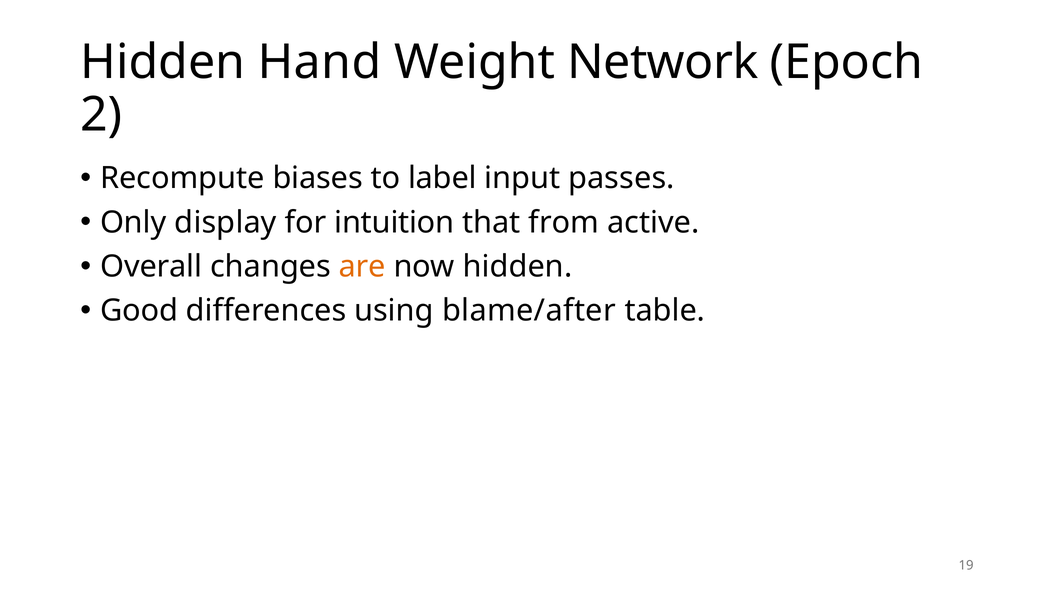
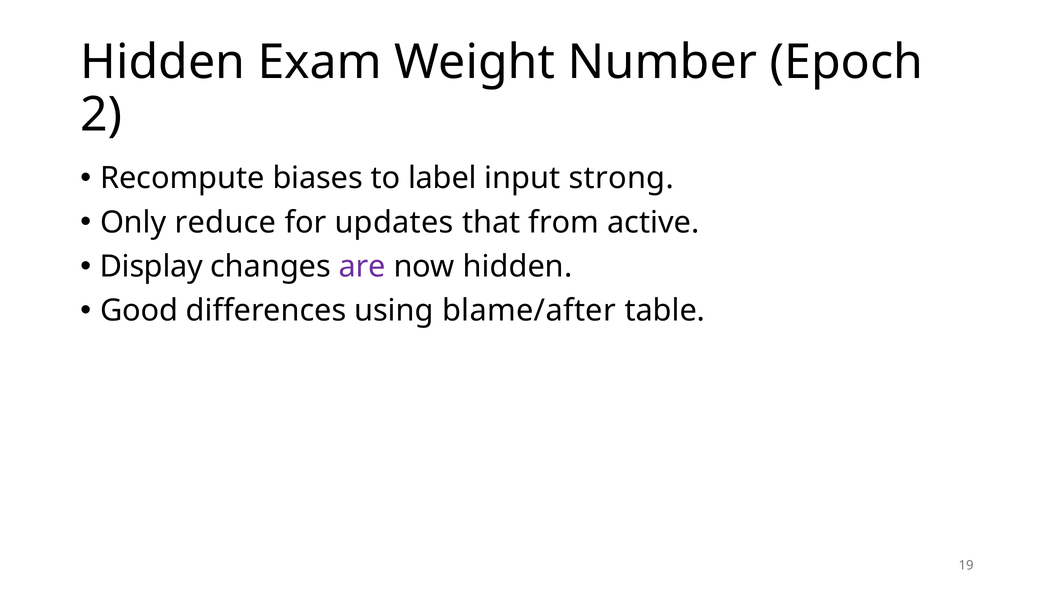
Hand: Hand -> Exam
Network: Network -> Number
passes: passes -> strong
display: display -> reduce
intuition: intuition -> updates
Overall: Overall -> Display
are colour: orange -> purple
